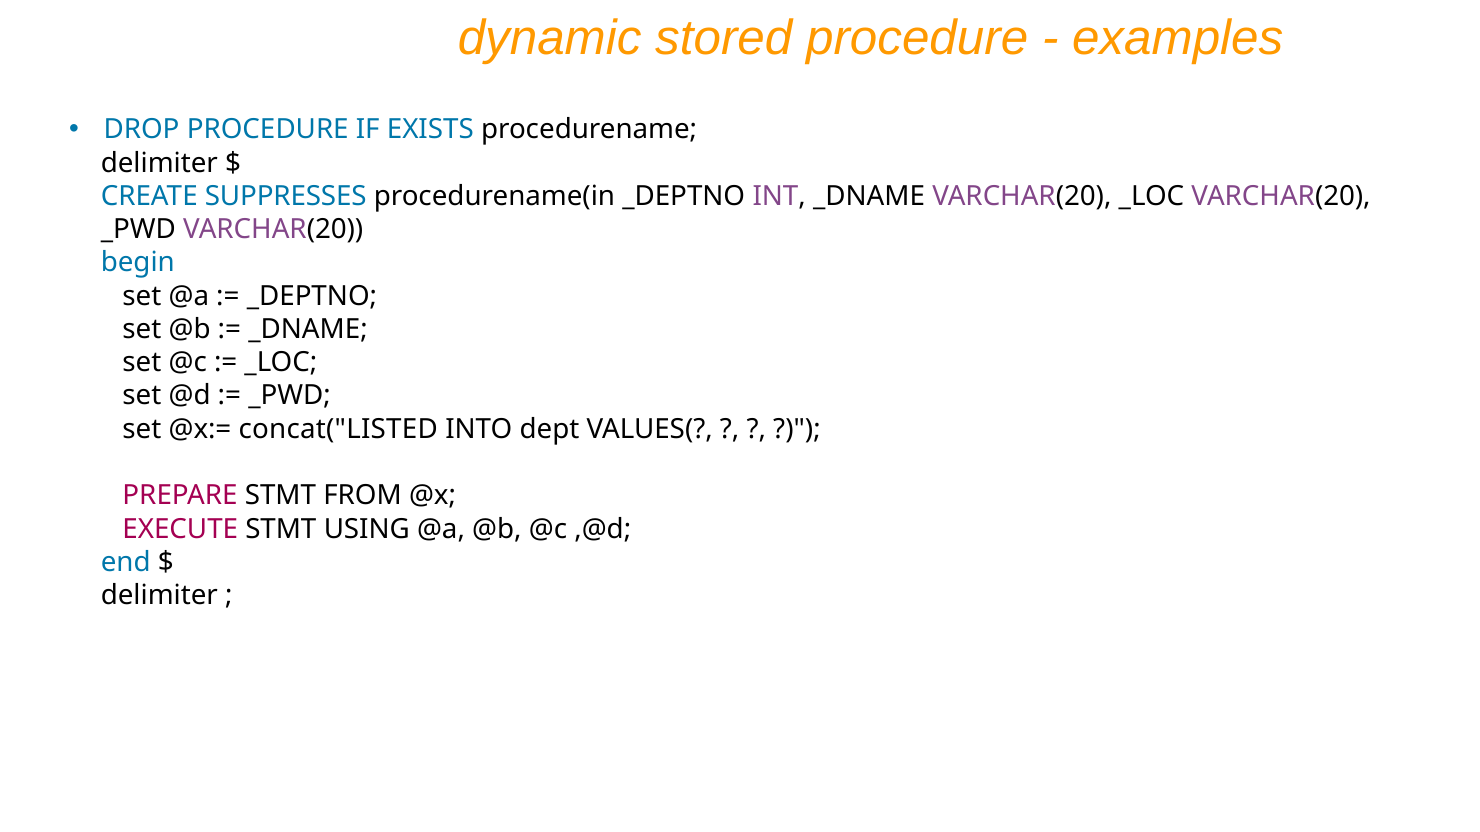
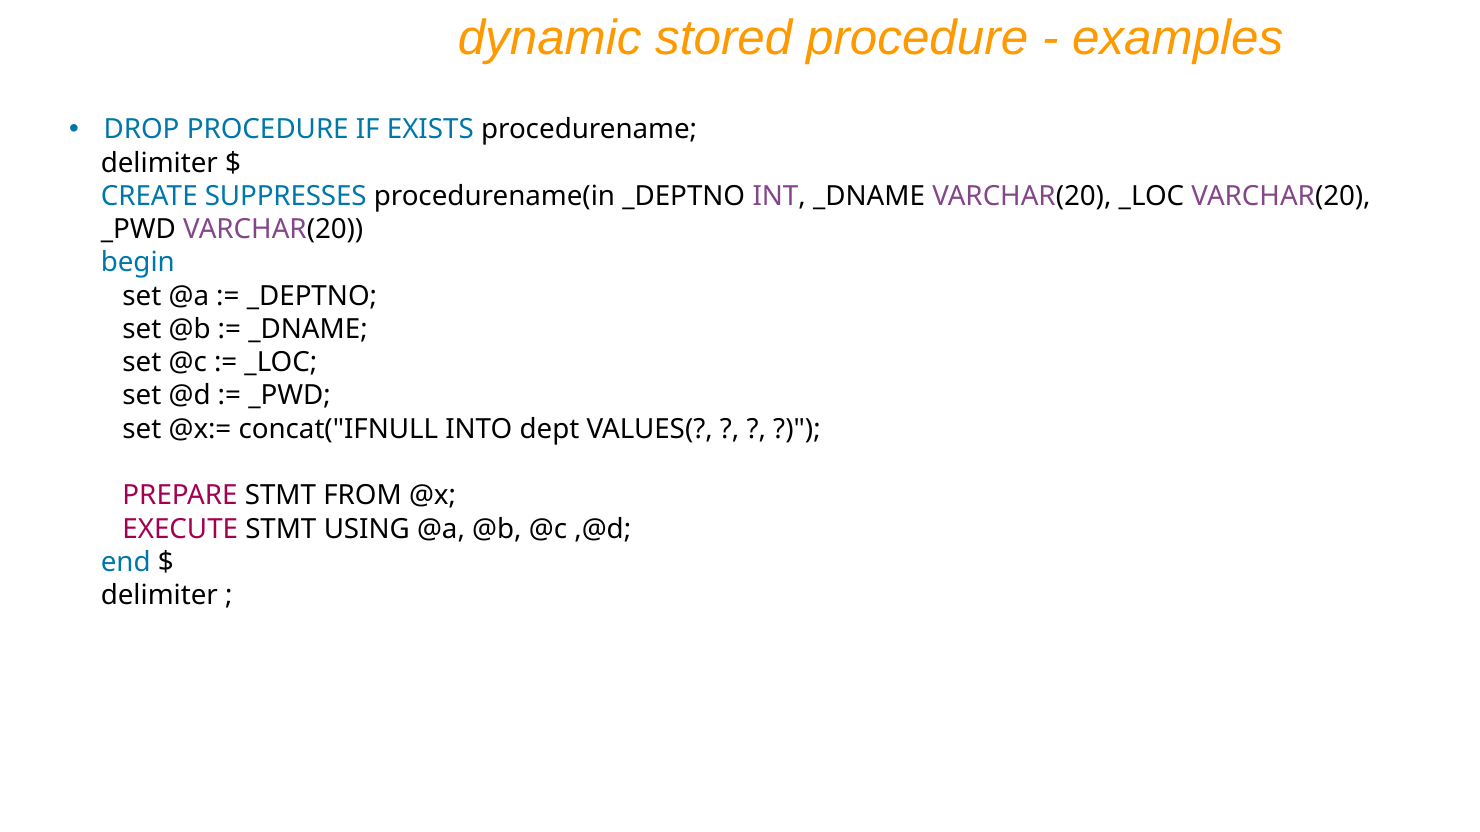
concat("LISTED: concat("LISTED -> concat("IFNULL
